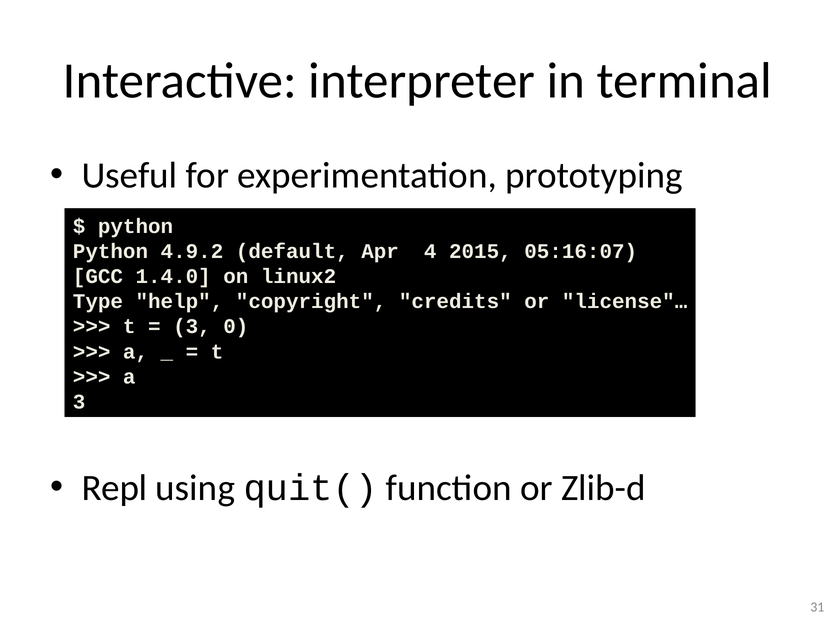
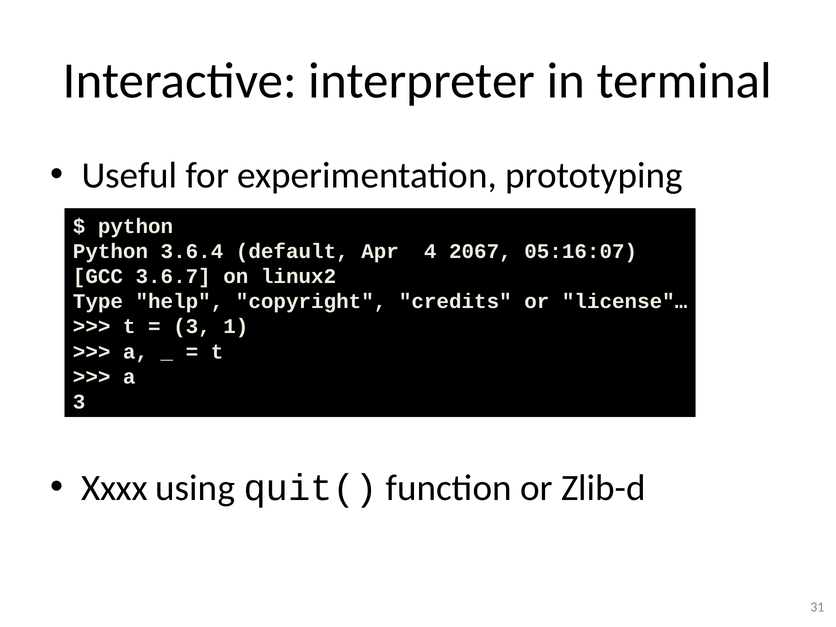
4.9.2: 4.9.2 -> 3.6.4
2015: 2015 -> 2067
1.4.0: 1.4.0 -> 3.6.7
0: 0 -> 1
Repl: Repl -> Xxxx
